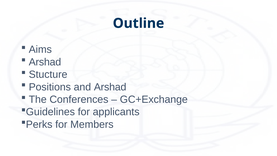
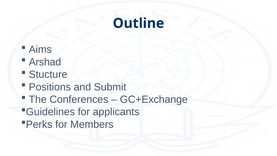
and Arshad: Arshad -> Submit
